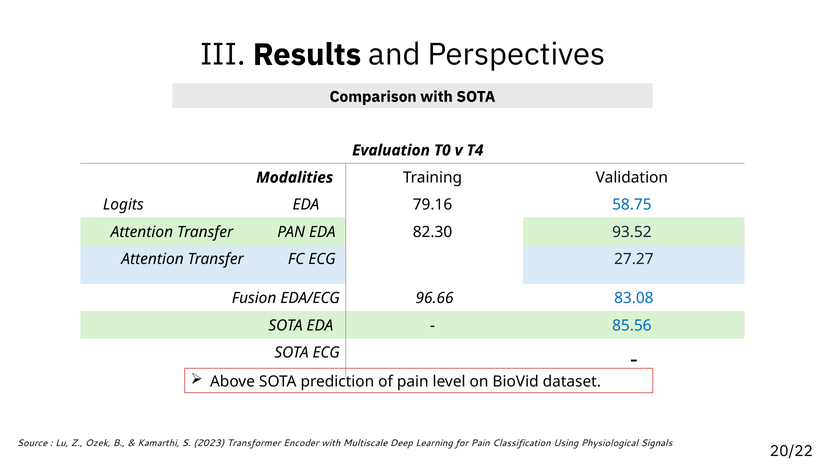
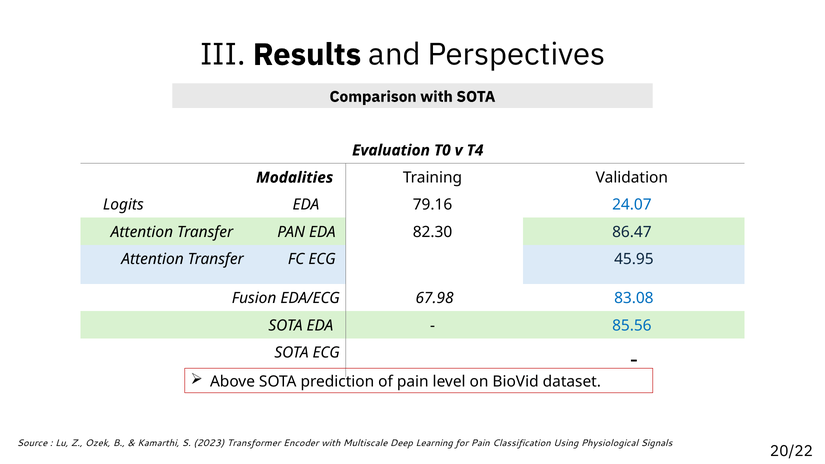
58.75: 58.75 -> 24.07
93.52: 93.52 -> 86.47
27.27: 27.27 -> 45.95
96.66: 96.66 -> 67.98
